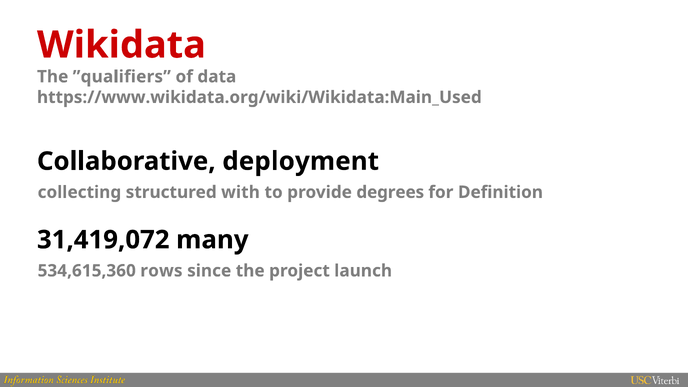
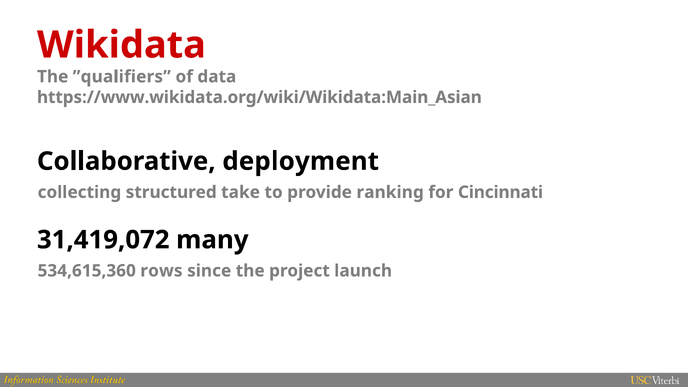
https://www.wikidata.org/wiki/Wikidata:Main_Used: https://www.wikidata.org/wiki/Wikidata:Main_Used -> https://www.wikidata.org/wiki/Wikidata:Main_Asian
with: with -> take
degrees: degrees -> ranking
Definition: Definition -> Cincinnati
